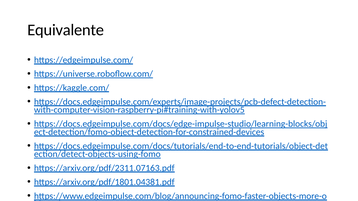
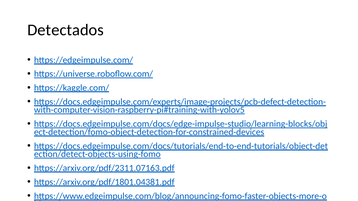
Equivalente: Equivalente -> Detectados
